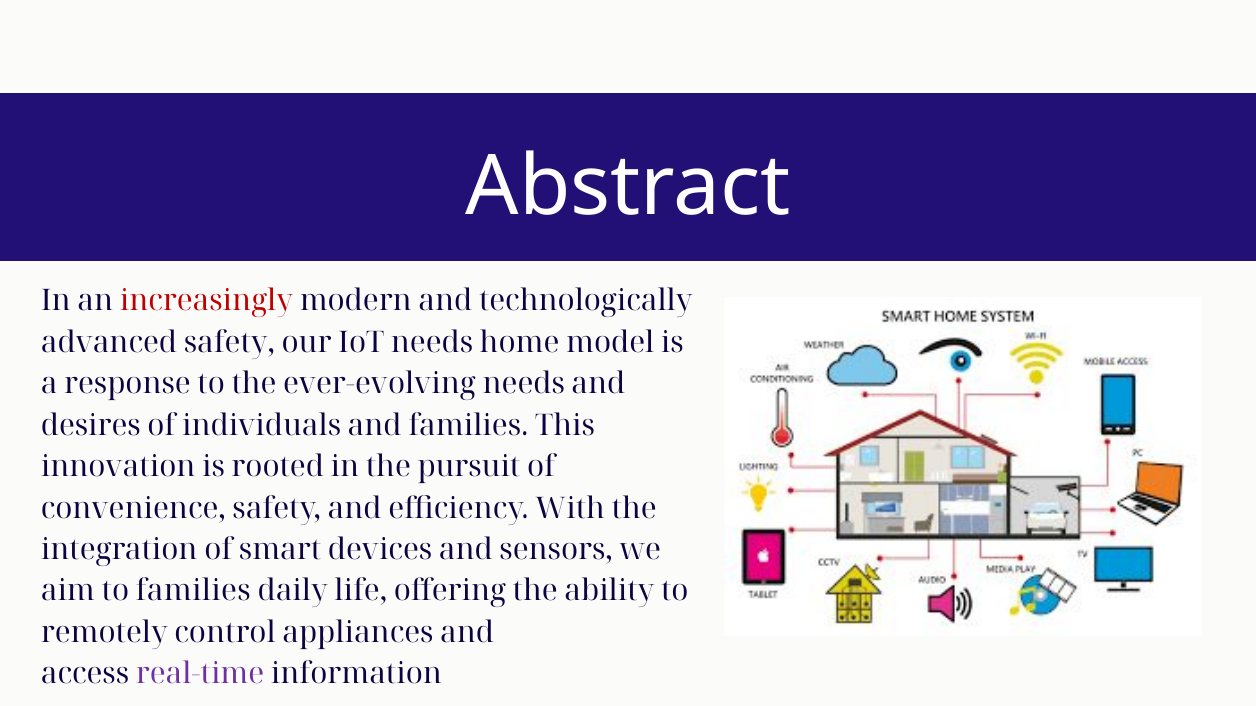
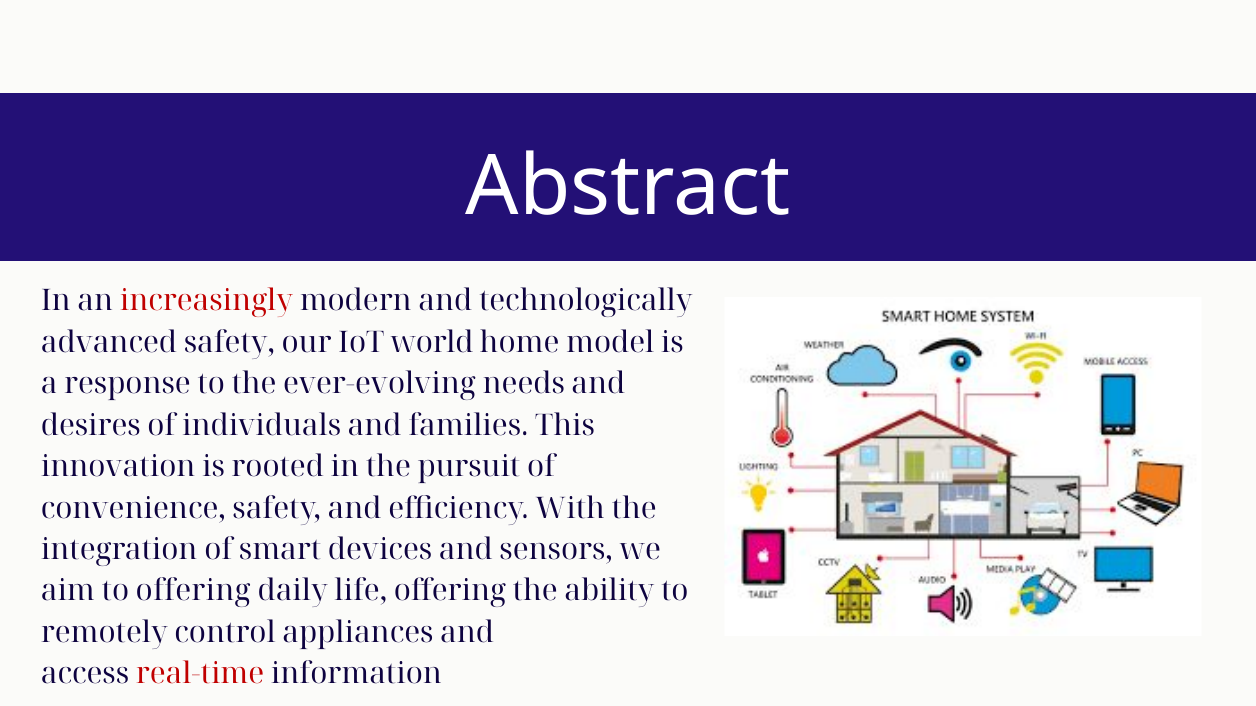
IoT needs: needs -> world
to families: families -> offering
real-time colour: purple -> red
